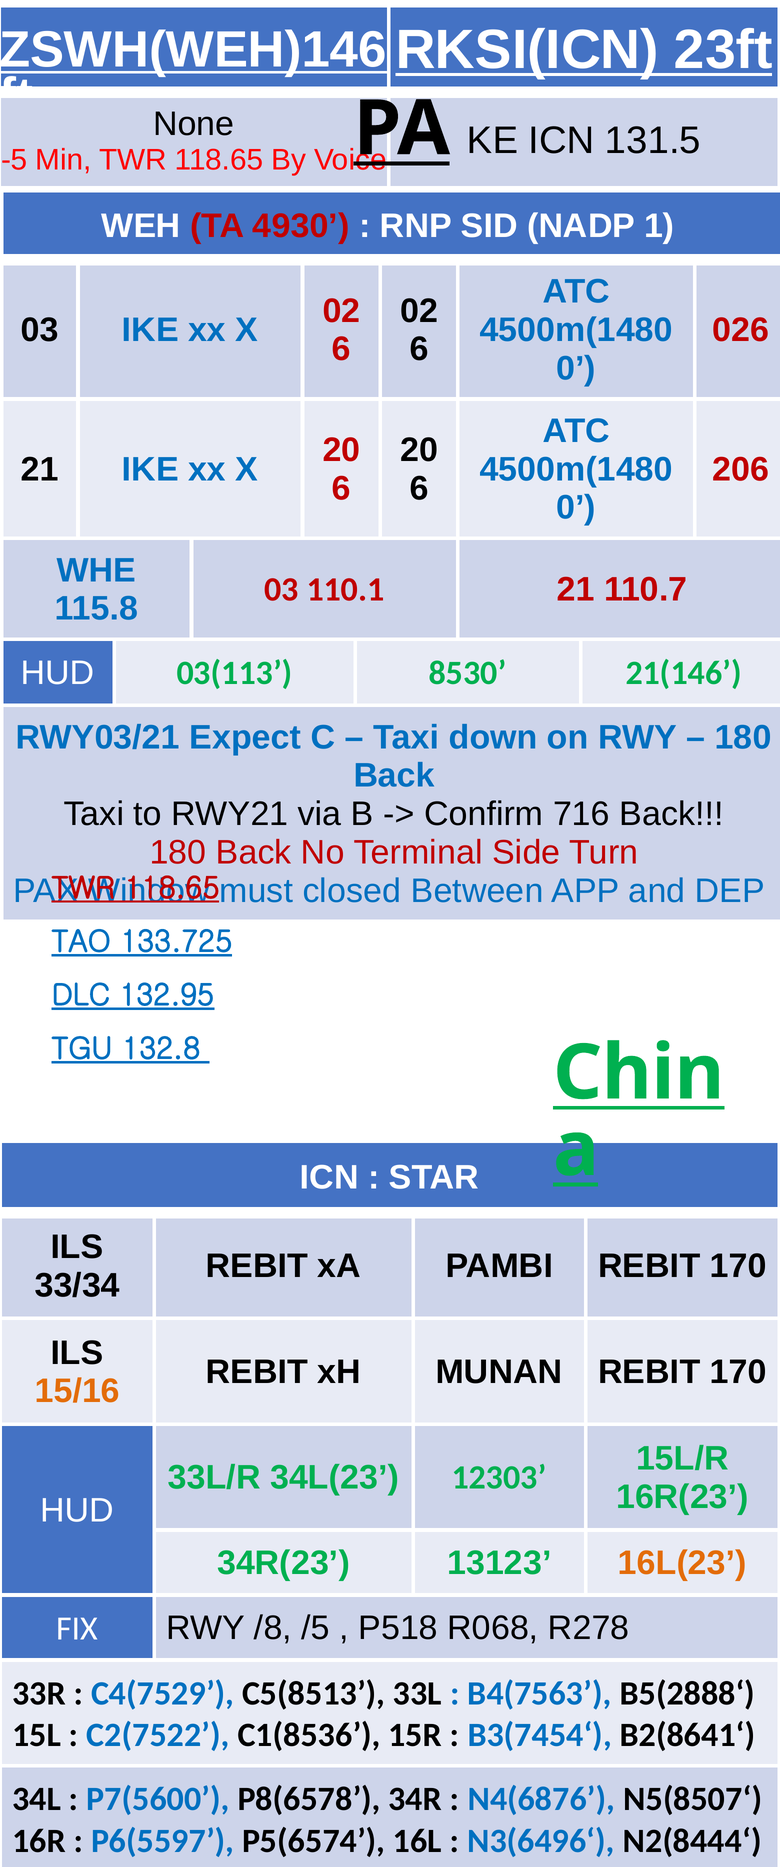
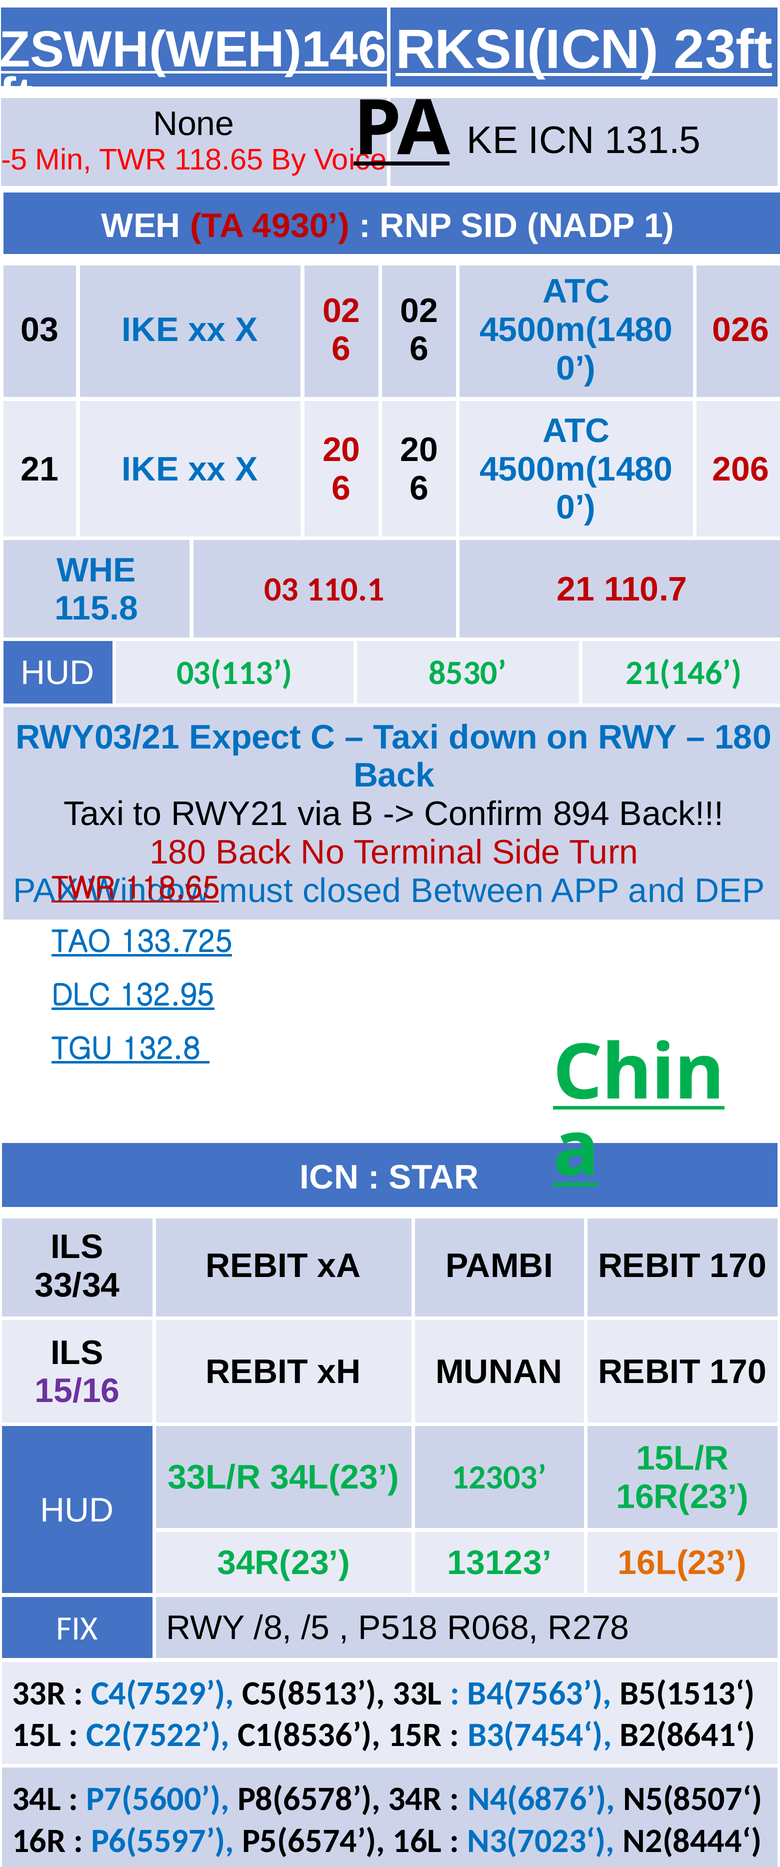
716: 716 -> 894
15/16 colour: orange -> purple
B5(2888‘: B5(2888‘ -> B5(1513‘
N3(6496‘: N3(6496‘ -> N3(7023‘
